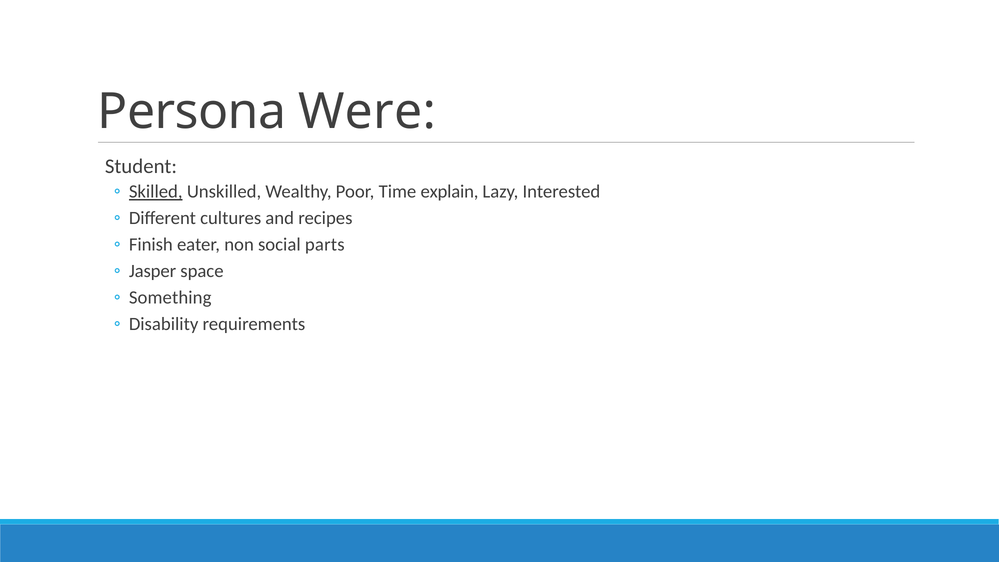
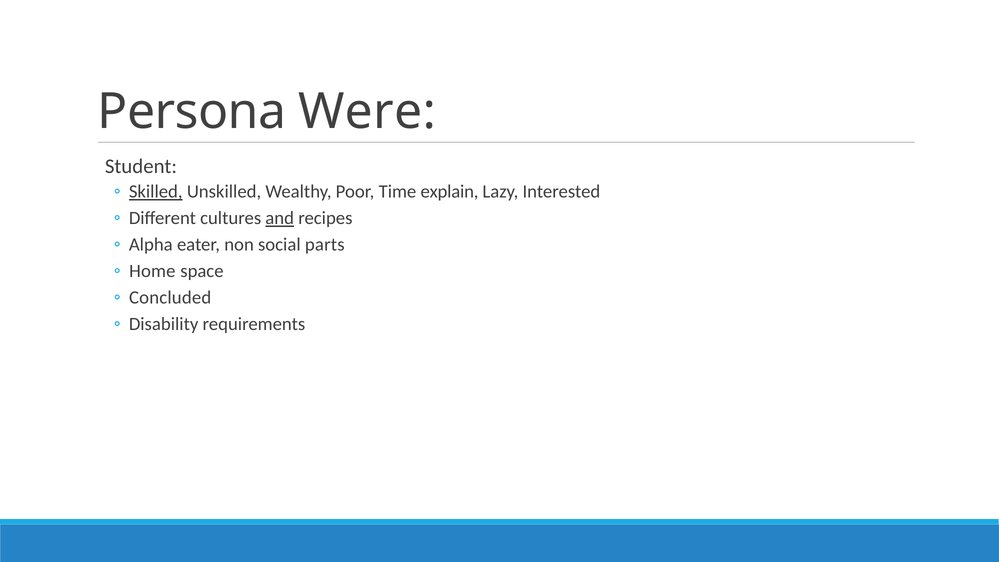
and underline: none -> present
Finish: Finish -> Alpha
Jasper: Jasper -> Home
Something: Something -> Concluded
